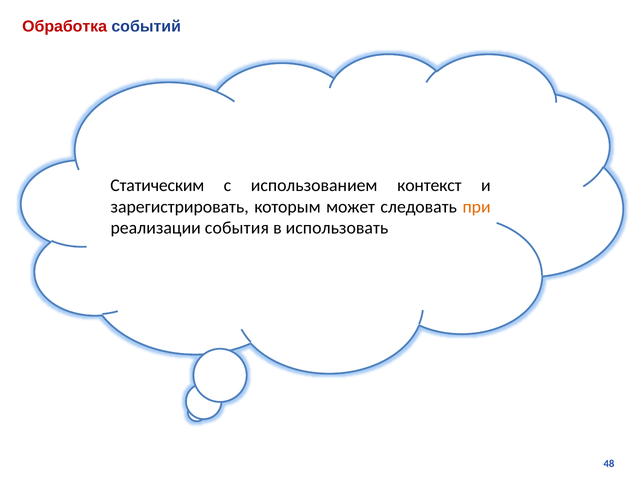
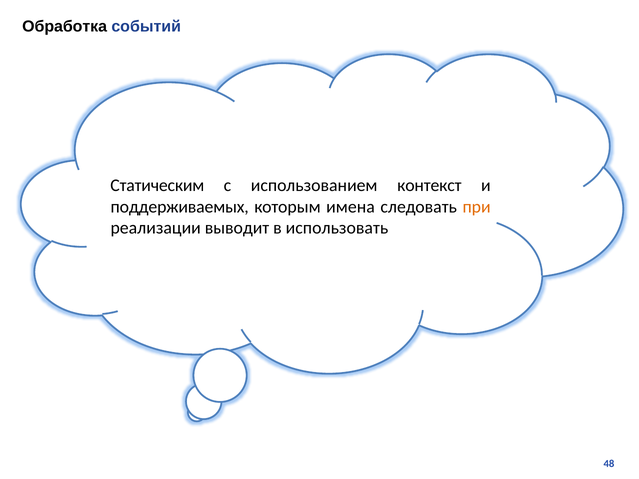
Обработка colour: red -> black
зарегистрировать: зарегистрировать -> поддерживаемых
может: может -> имена
события: события -> выводит
